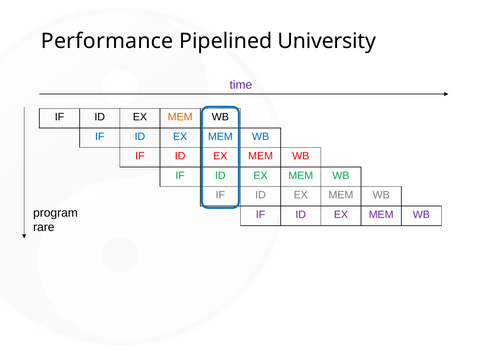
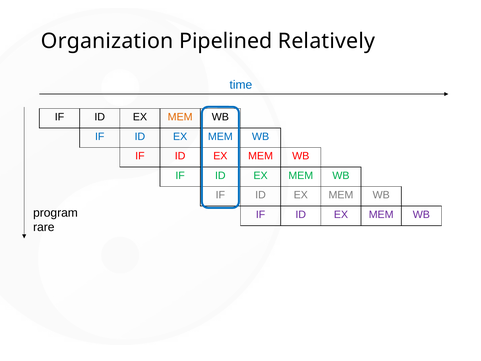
Performance: Performance -> Organization
University: University -> Relatively
time colour: purple -> blue
